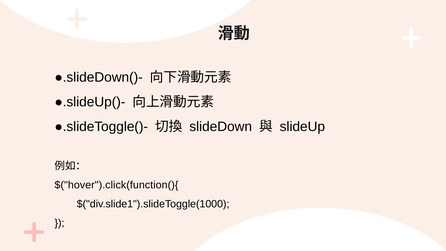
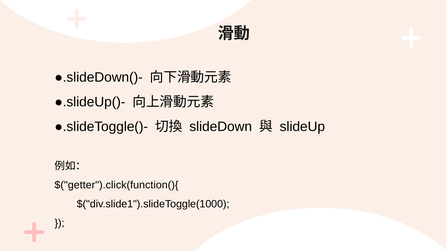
$("hover").click(function(){: $("hover").click(function(){ -> $("getter").click(function(){
